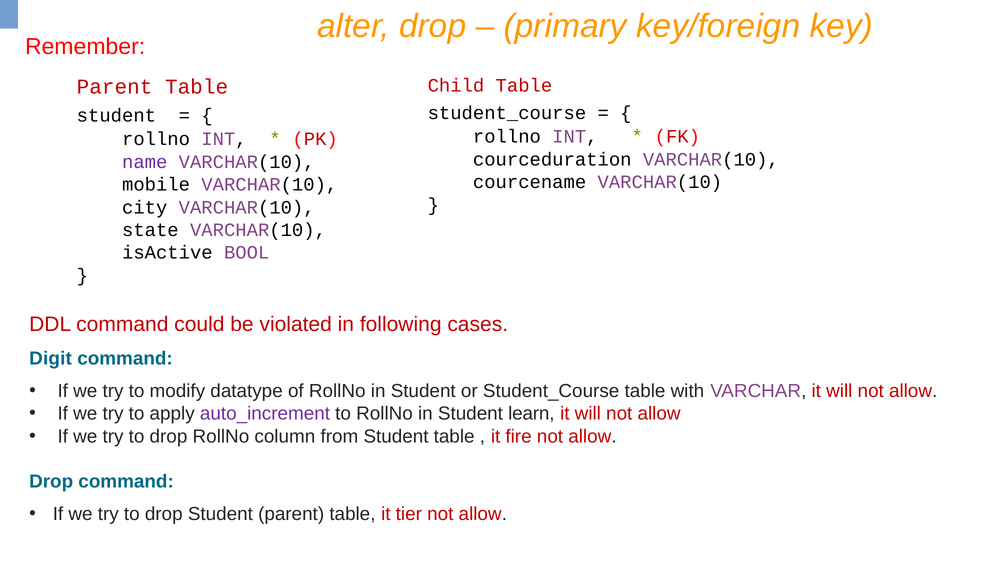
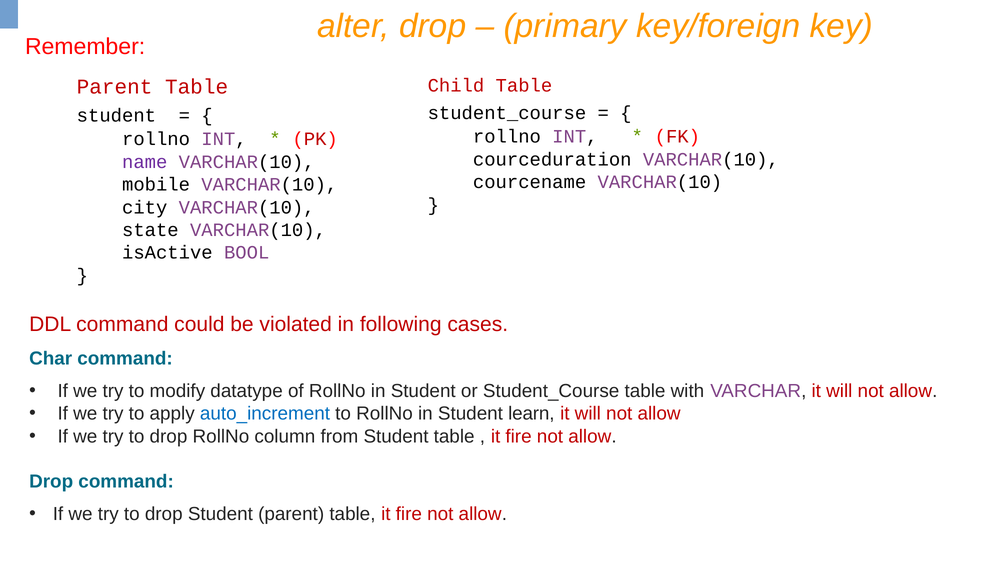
Digit: Digit -> Char
auto_increment colour: purple -> blue
table it tier: tier -> fire
